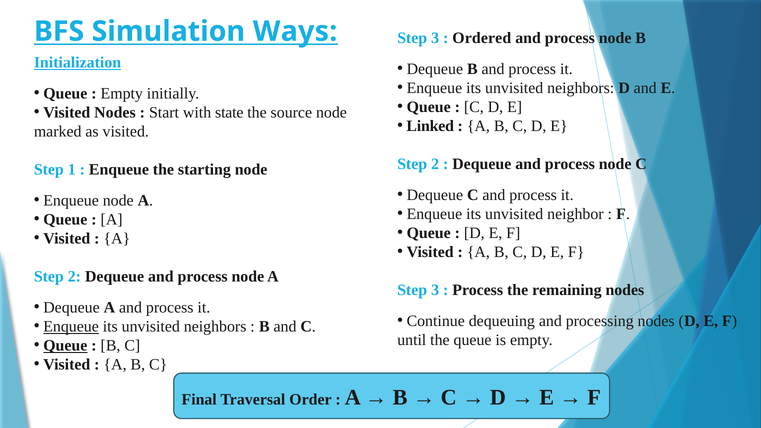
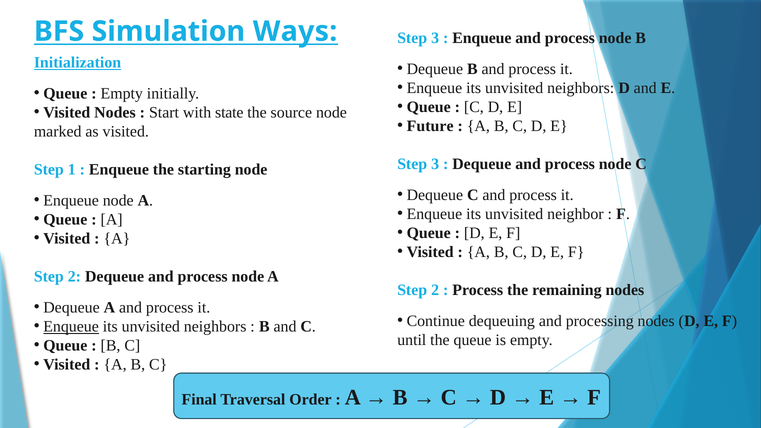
Ordered at (482, 38): Ordered -> Enqueue
Linked: Linked -> Future
2 at (435, 164): 2 -> 3
3 at (435, 290): 3 -> 2
Queue at (65, 346) underline: present -> none
